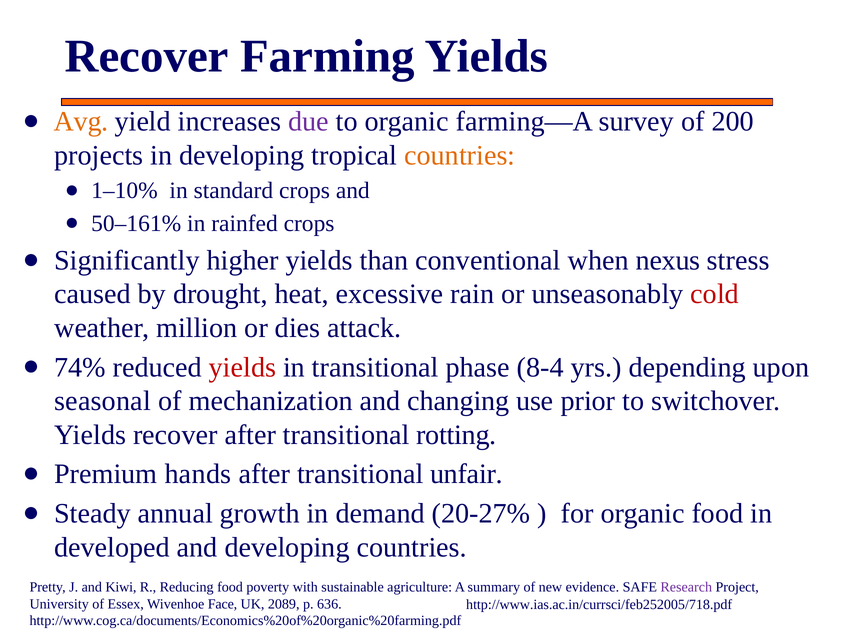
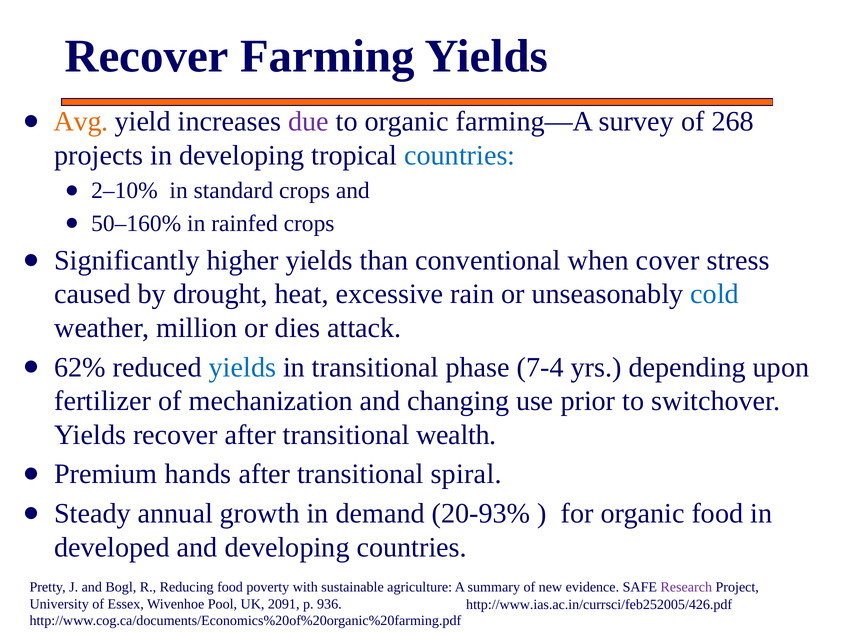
200: 200 -> 268
countries at (460, 155) colour: orange -> blue
1–10%: 1–10% -> 2–10%
50–161%: 50–161% -> 50–160%
nexus: nexus -> cover
cold colour: red -> blue
74%: 74% -> 62%
yields at (242, 368) colour: red -> blue
8-4: 8-4 -> 7-4
seasonal: seasonal -> fertilizer
rotting: rotting -> wealth
unfair: unfair -> spiral
20-27%: 20-27% -> 20-93%
Kiwi: Kiwi -> Bogl
Face: Face -> Pool
2089: 2089 -> 2091
636: 636 -> 936
http://www.ias.ac.in/currsci/feb252005/718.pdf: http://www.ias.ac.in/currsci/feb252005/718.pdf -> http://www.ias.ac.in/currsci/feb252005/426.pdf
